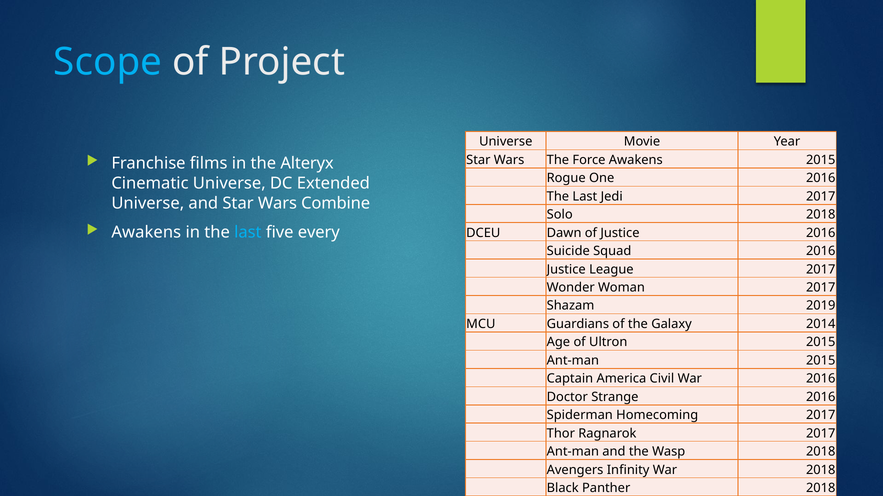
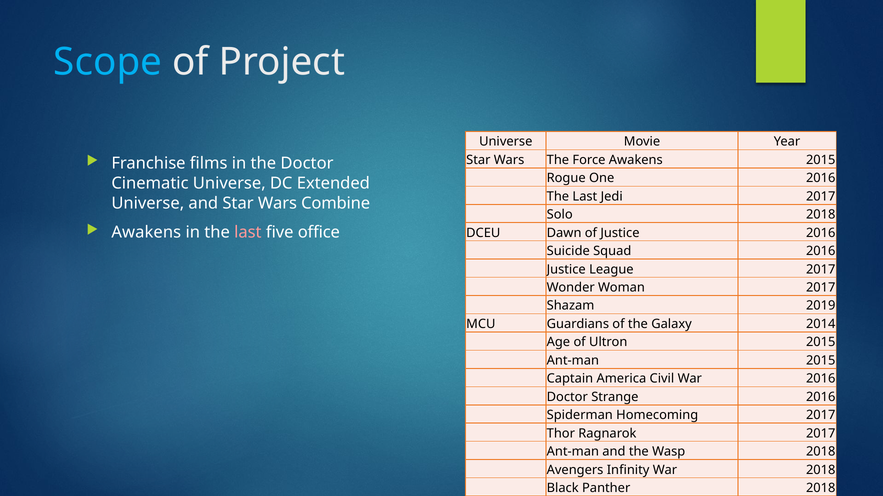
the Alteryx: Alteryx -> Doctor
last at (248, 232) colour: light blue -> pink
every: every -> office
